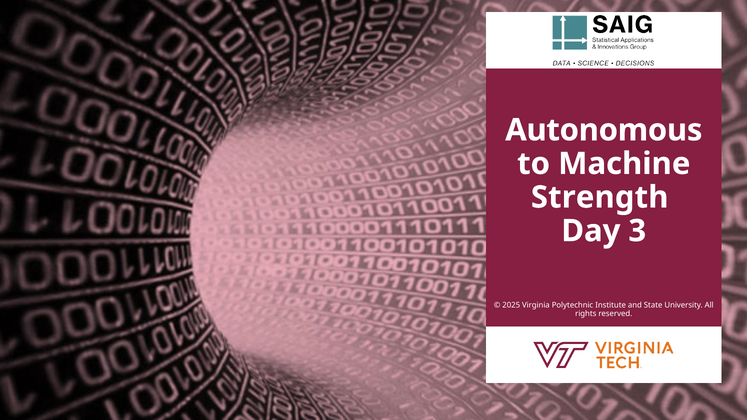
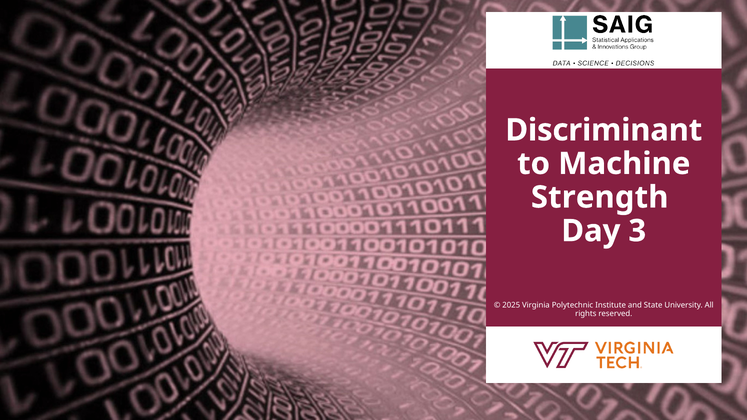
Autonomous: Autonomous -> Discriminant
